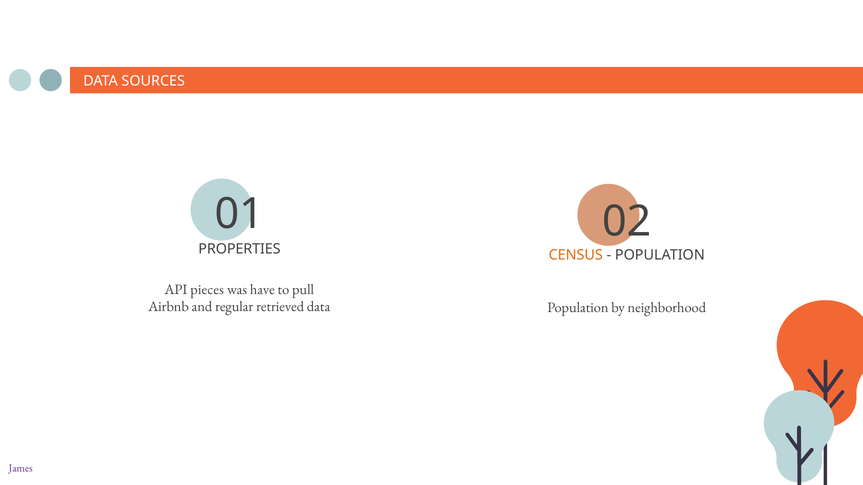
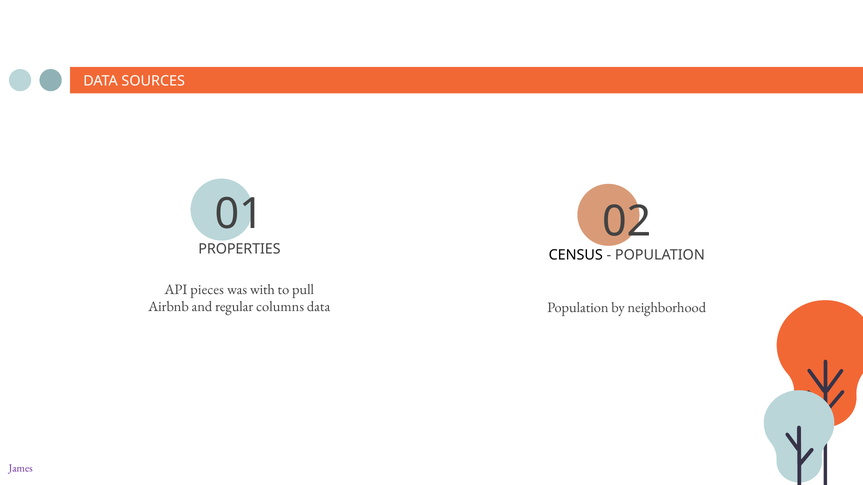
CENSUS colour: orange -> black
have: have -> with
retrieved: retrieved -> columns
